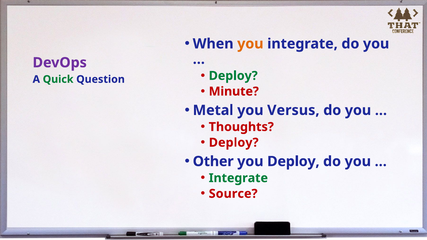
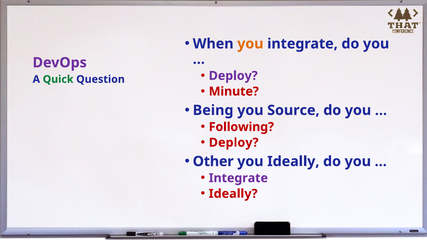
Deploy at (233, 76) colour: green -> purple
Metal: Metal -> Being
Versus: Versus -> Source
Thoughts: Thoughts -> Following
you Deploy: Deploy -> Ideally
Integrate at (238, 178) colour: green -> purple
Source at (233, 194): Source -> Ideally
